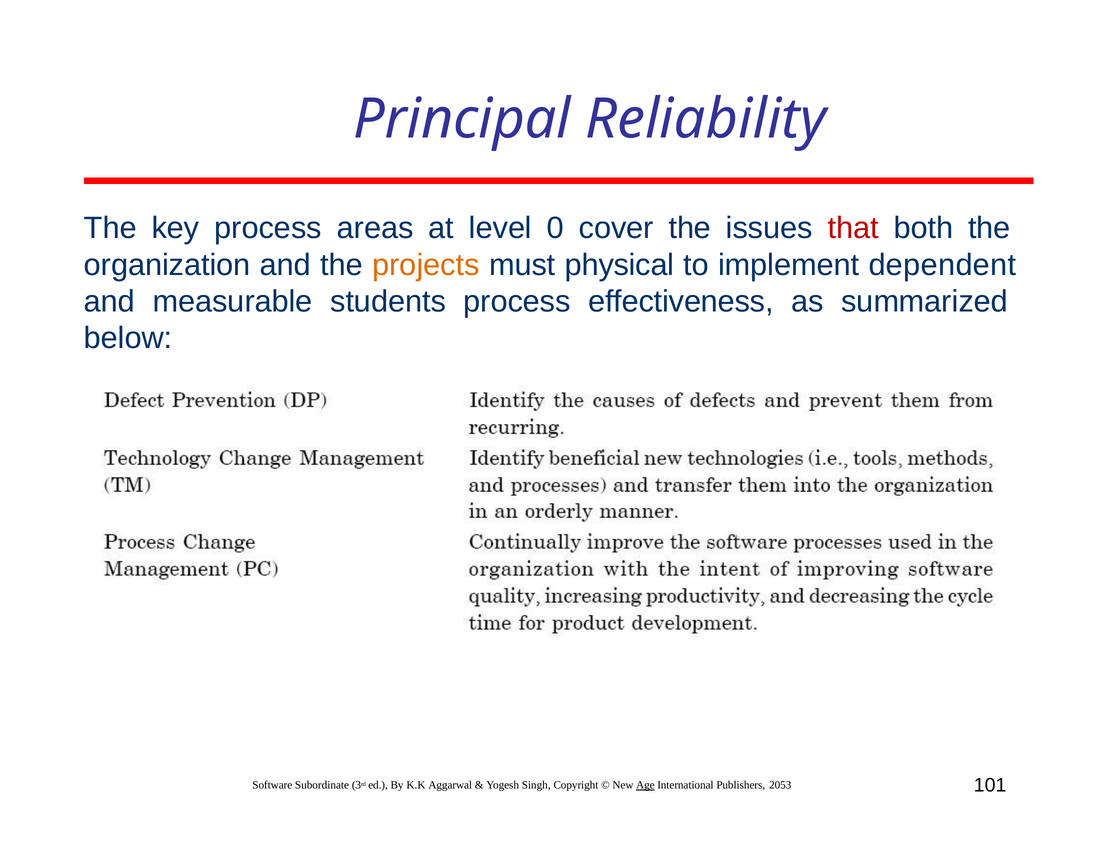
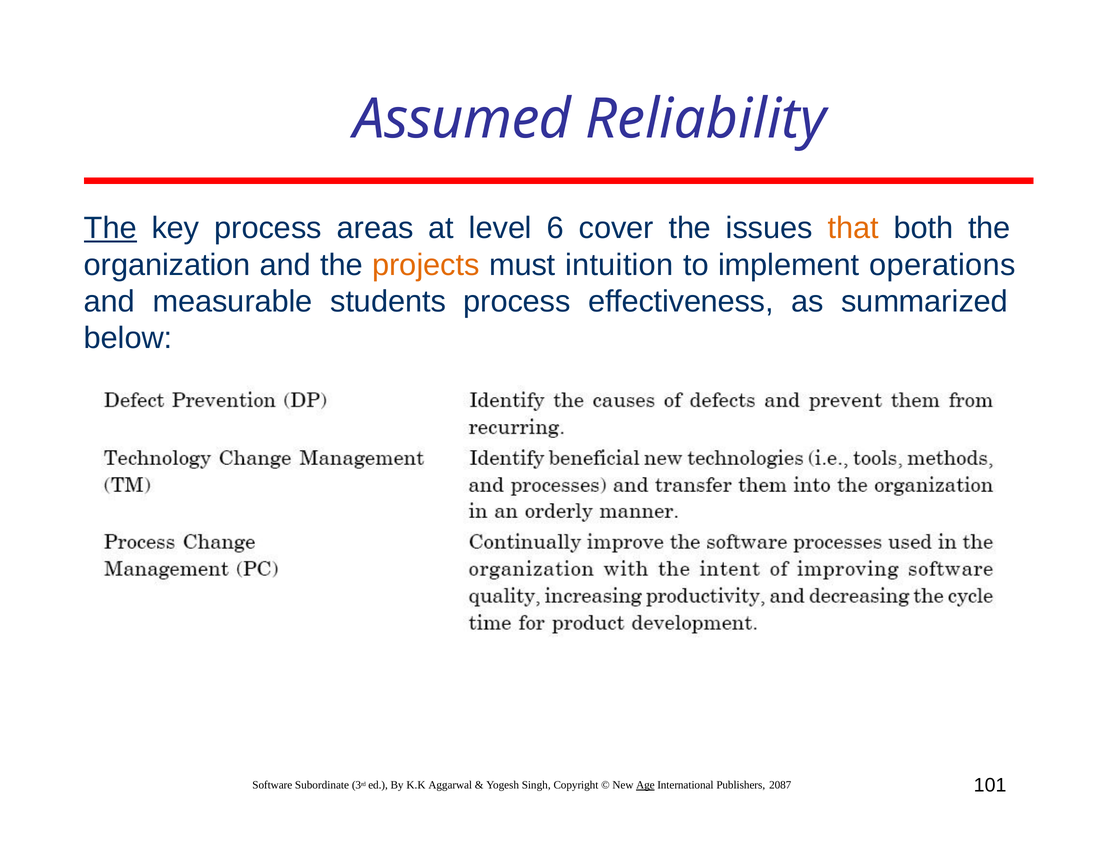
Principal: Principal -> Assumed
The at (110, 228) underline: none -> present
0: 0 -> 6
that colour: red -> orange
physical: physical -> intuition
dependent: dependent -> operations
2053: 2053 -> 2087
